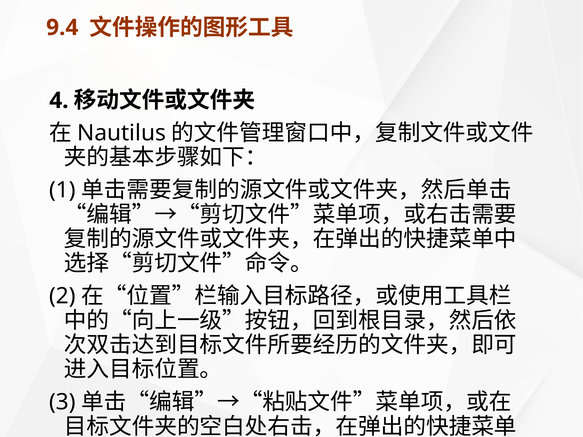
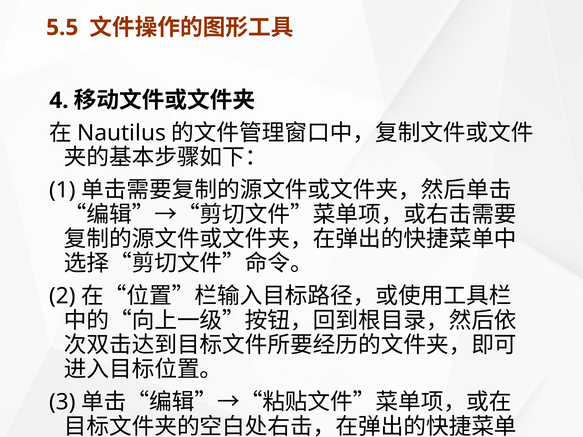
9.4: 9.4 -> 5.5
